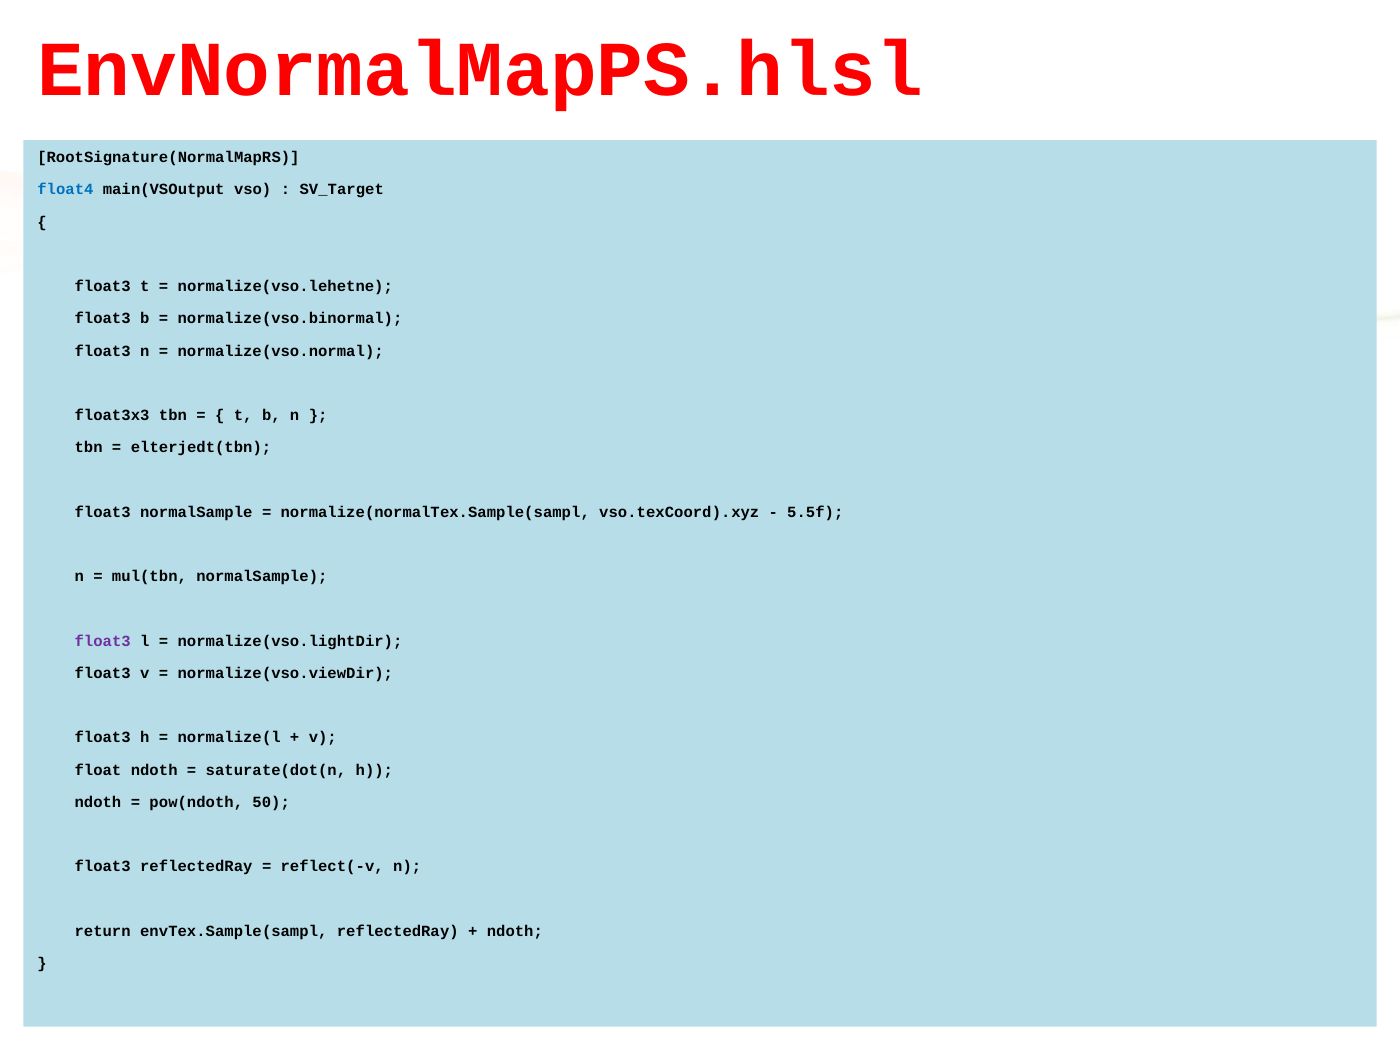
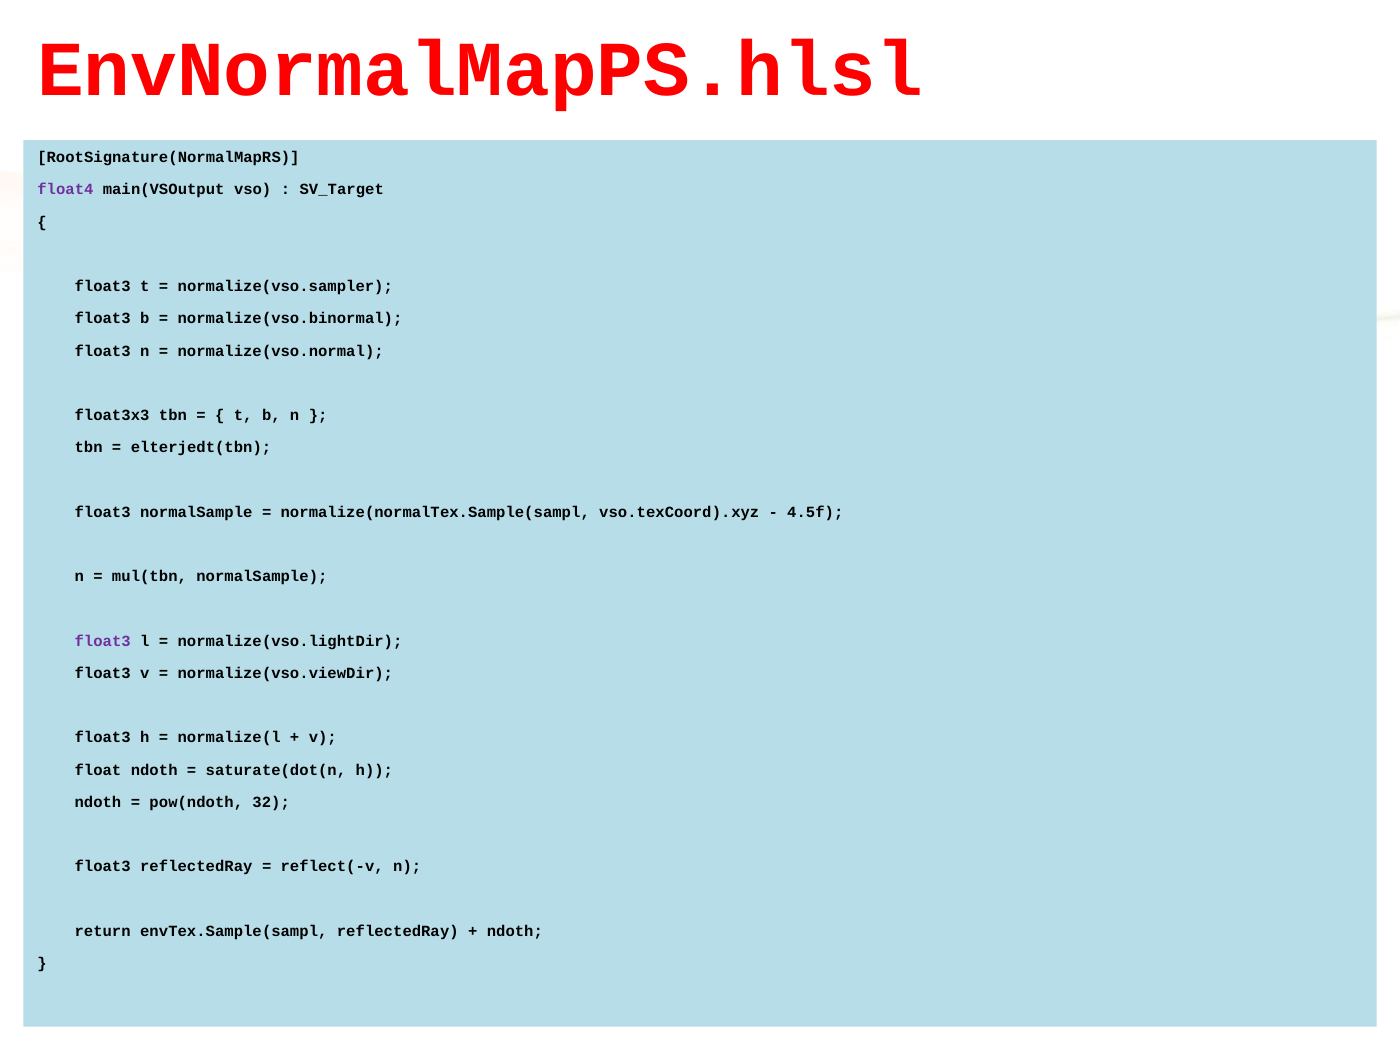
float4 colour: blue -> purple
normalize(vso.lehetne: normalize(vso.lehetne -> normalize(vso.sampler
5.5f: 5.5f -> 4.5f
50: 50 -> 32
